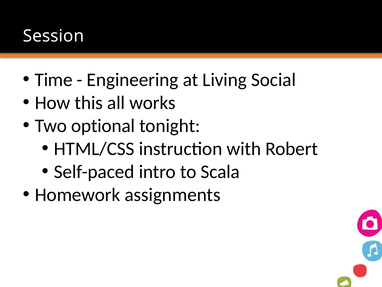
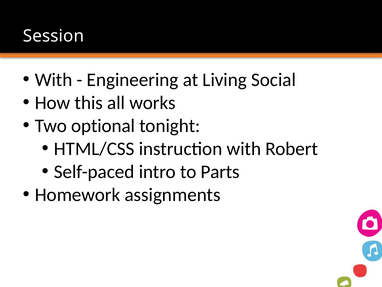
Time at (54, 80): Time -> With
Scala: Scala -> Parts
